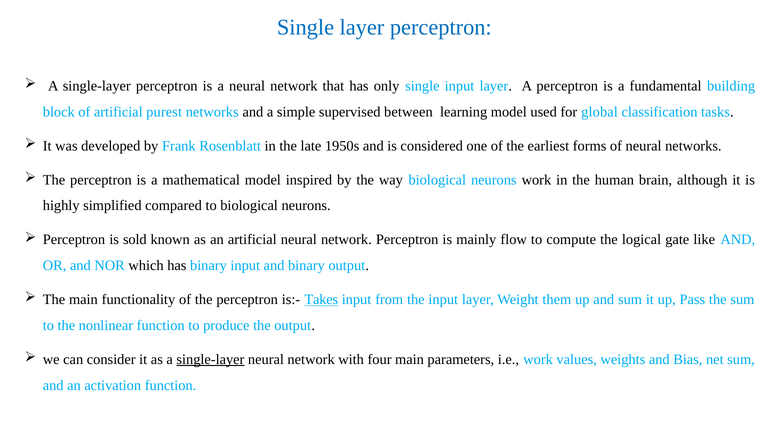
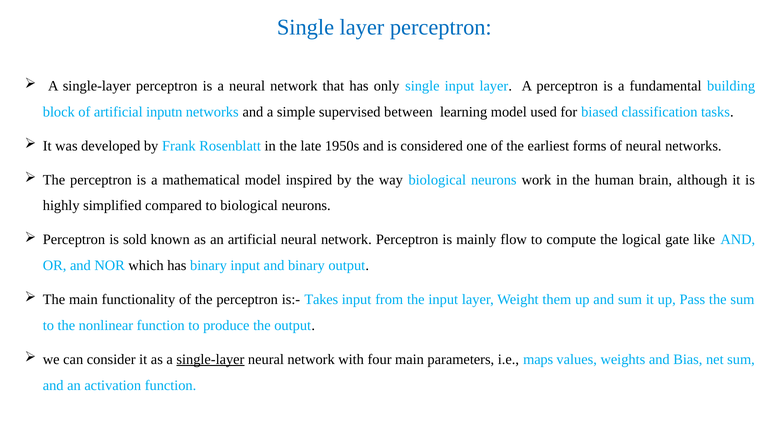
purest: purest -> inputn
global: global -> biased
Takes underline: present -> none
i.e work: work -> maps
